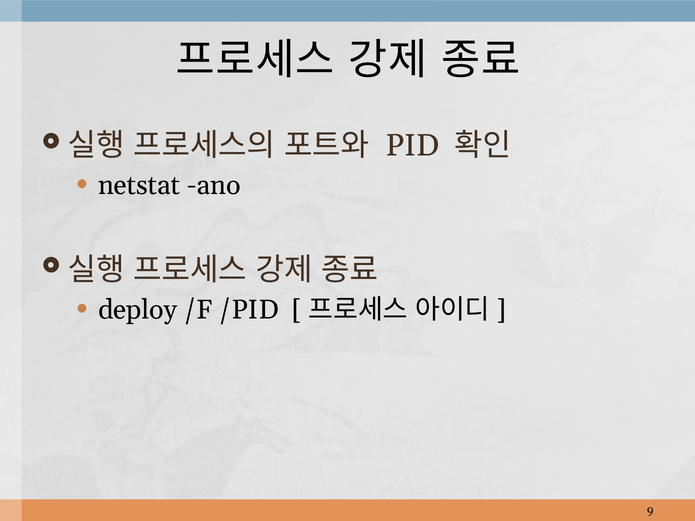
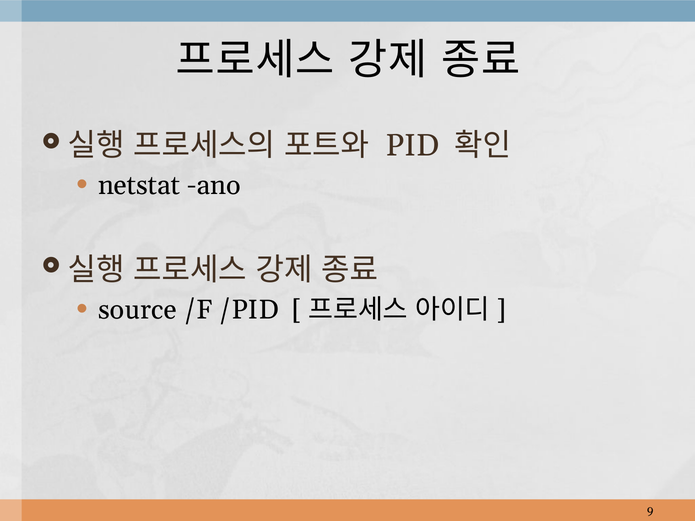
deploy: deploy -> source
